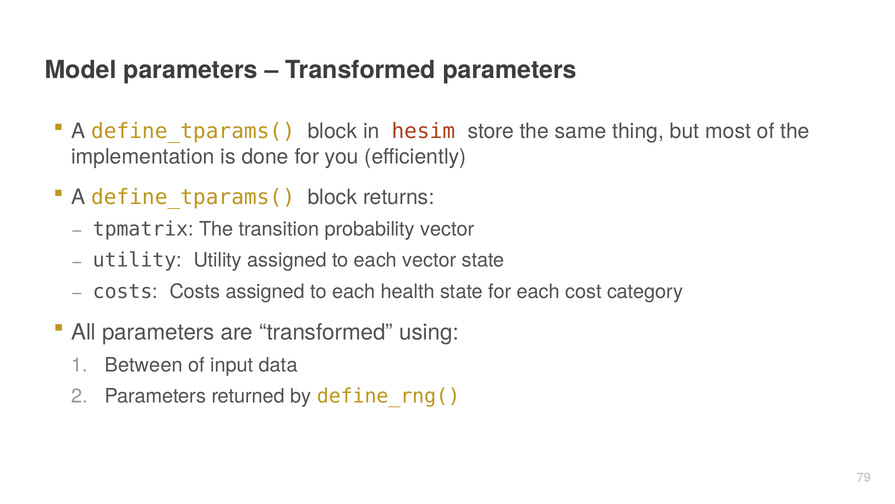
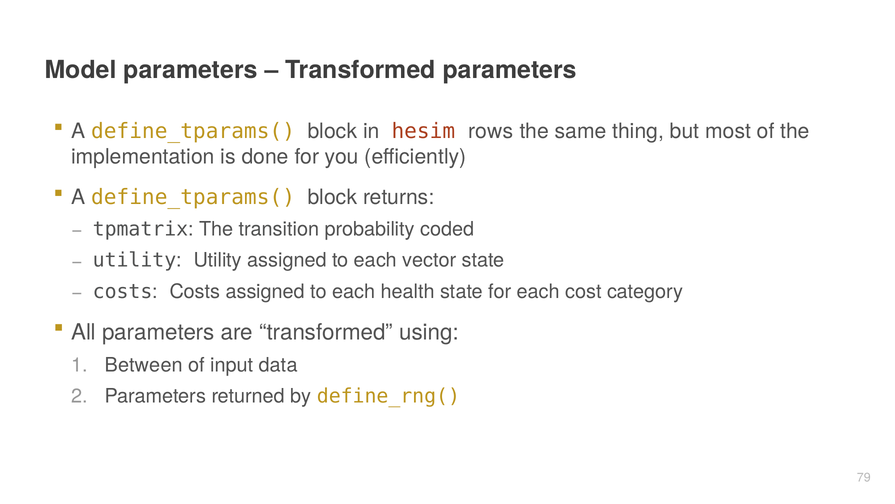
store: store -> rows
probability vector: vector -> coded
